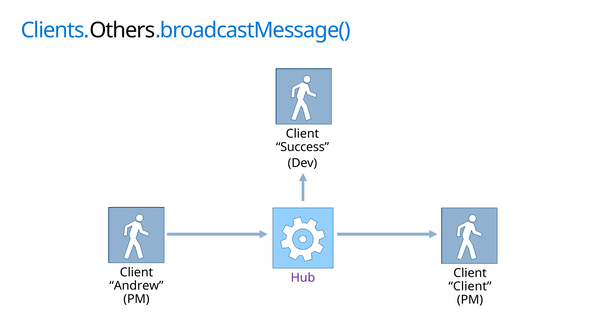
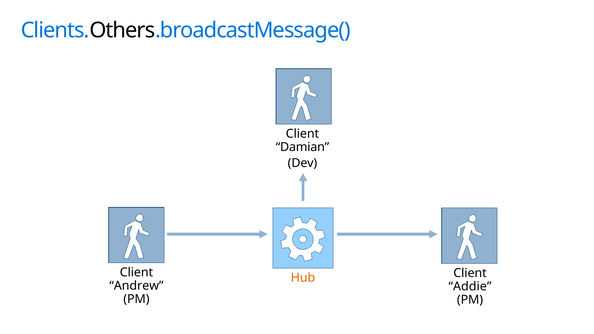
Success: Success -> Damian
Hub colour: purple -> orange
Client at (470, 286): Client -> Addie
